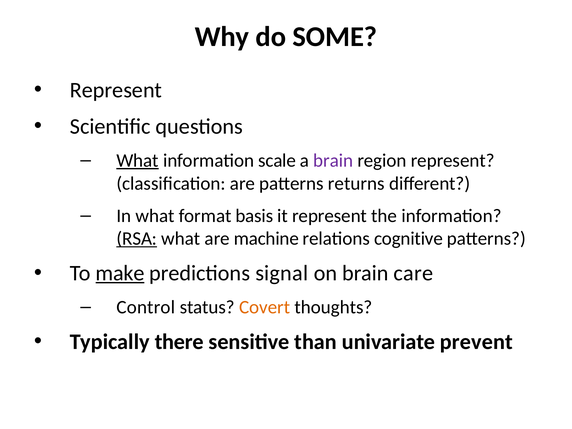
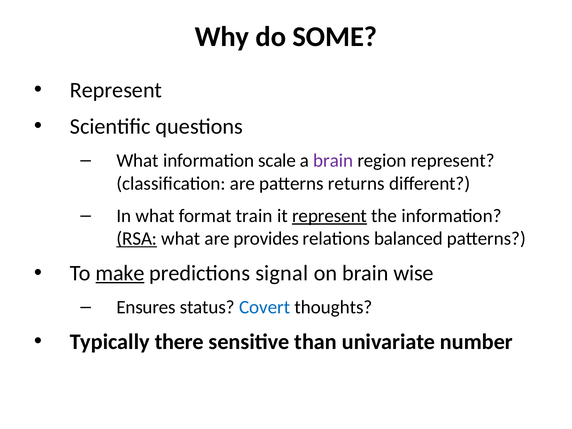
What at (138, 161) underline: present -> none
basis: basis -> train
represent at (330, 216) underline: none -> present
machine: machine -> provides
cognitive: cognitive -> balanced
care: care -> wise
Control: Control -> Ensures
Covert colour: orange -> blue
prevent: prevent -> number
